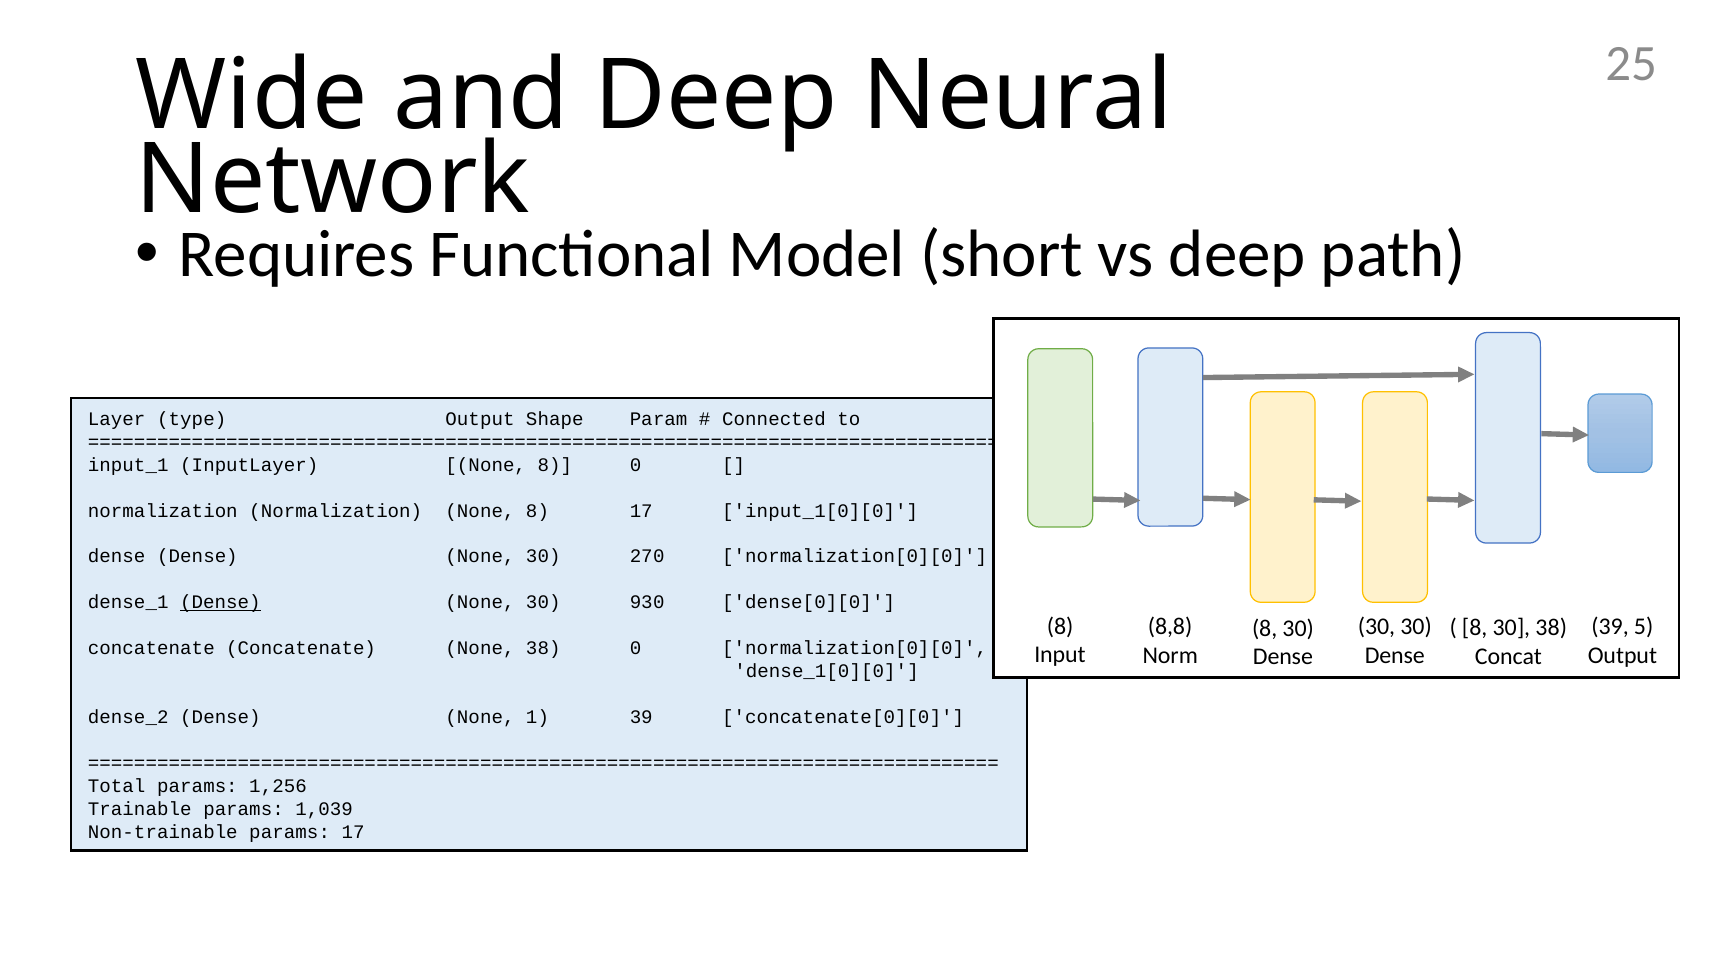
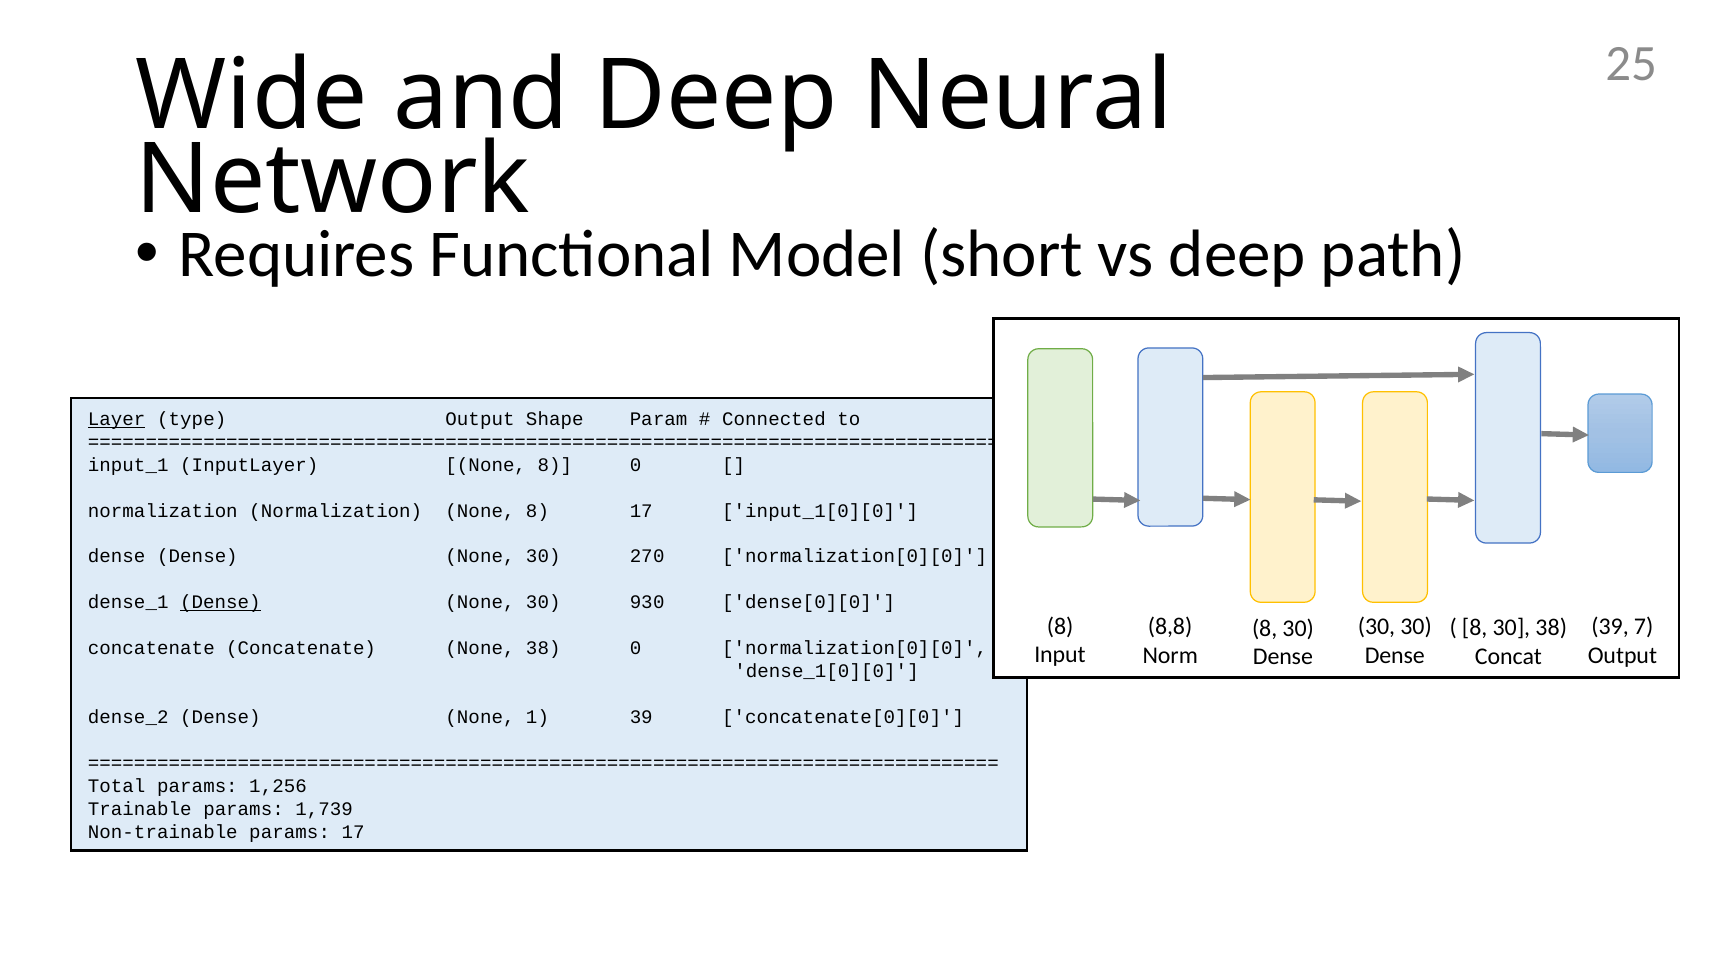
Layer underline: none -> present
5: 5 -> 7
1,039: 1,039 -> 1,739
